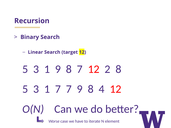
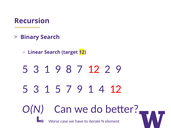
2 8: 8 -> 9
1 7: 7 -> 5
7 9 8: 8 -> 1
